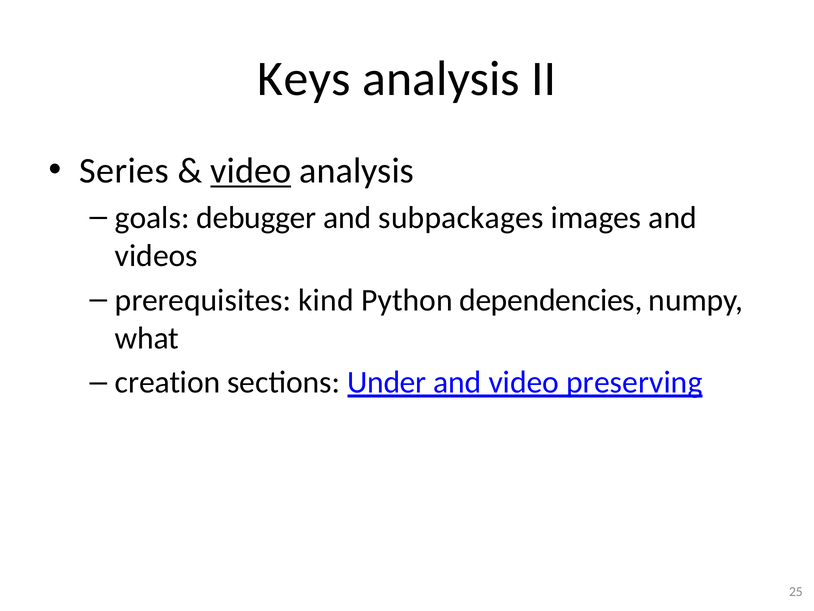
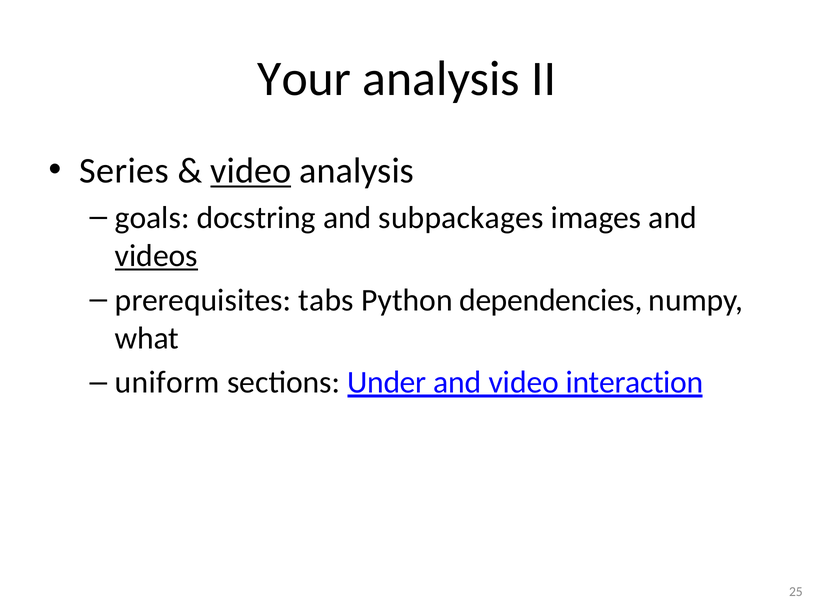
Keys: Keys -> Your
debugger: debugger -> docstring
videos underline: none -> present
kind: kind -> tabs
creation: creation -> uniform
preserving: preserving -> interaction
